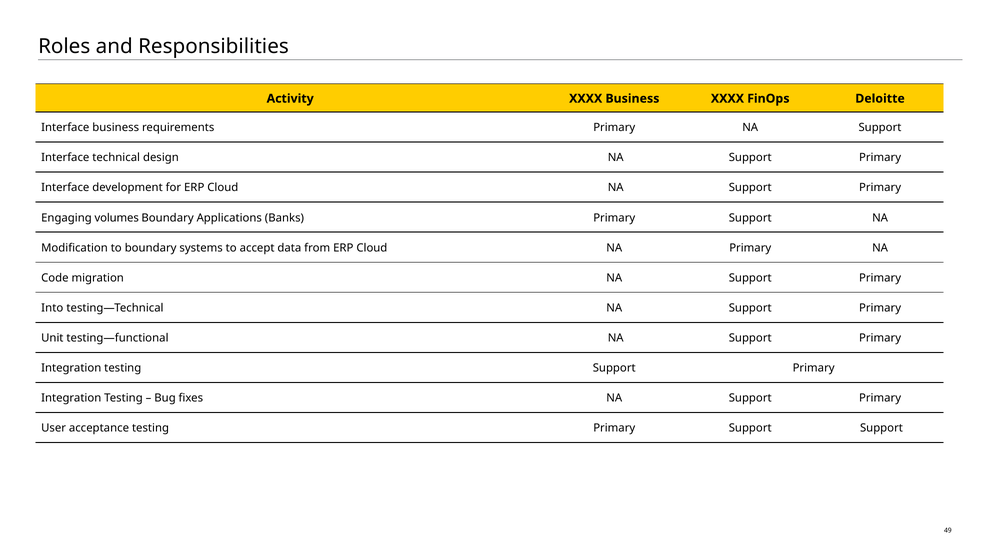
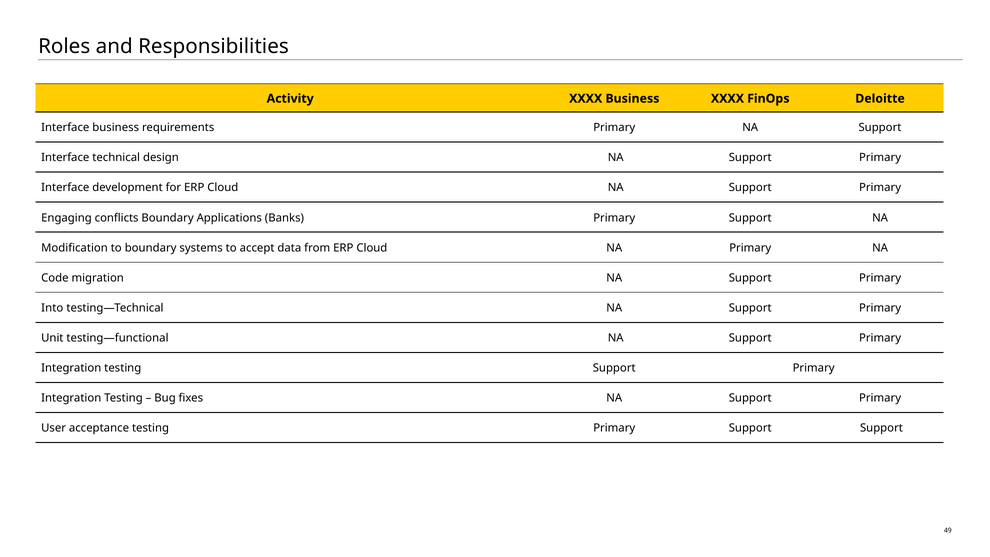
volumes: volumes -> conflicts
